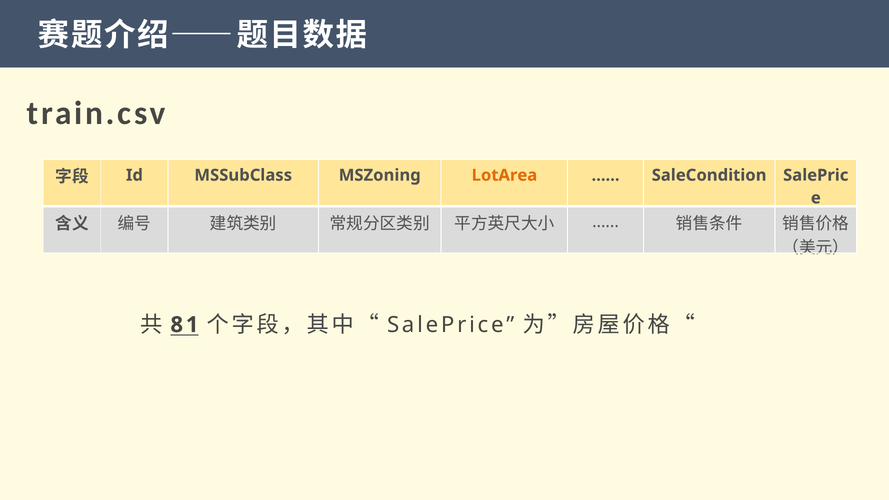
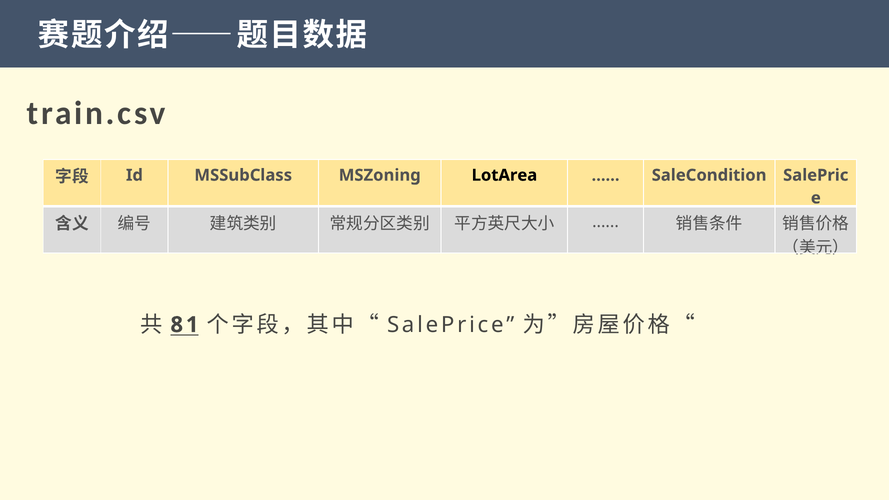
LotArea colour: orange -> black
